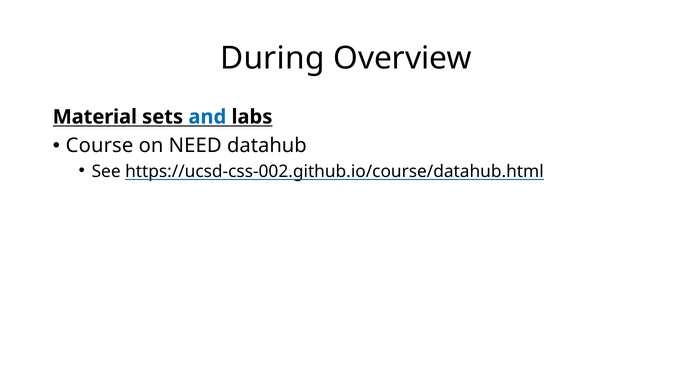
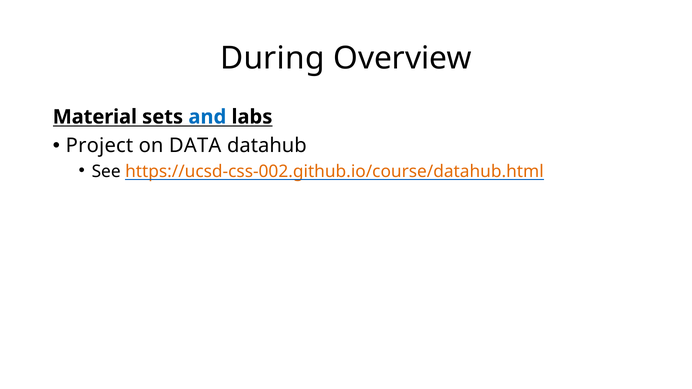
Course: Course -> Project
NEED: NEED -> DATA
https://ucsd-css-002.github.io/course/datahub.html colour: black -> orange
